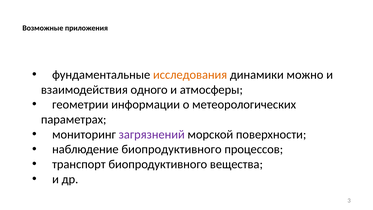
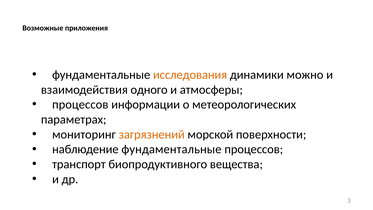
геометрии at (80, 104): геометрии -> процессов
загрязнений colour: purple -> orange
наблюдение биопродуктивного: биопродуктивного -> фундаментальные
